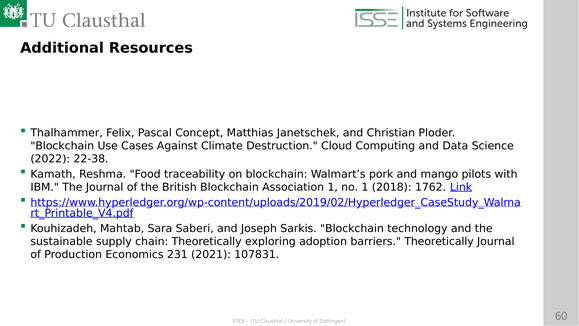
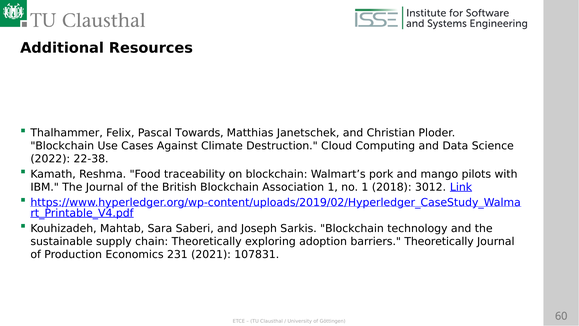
Concept: Concept -> Towards
1762: 1762 -> 3012
